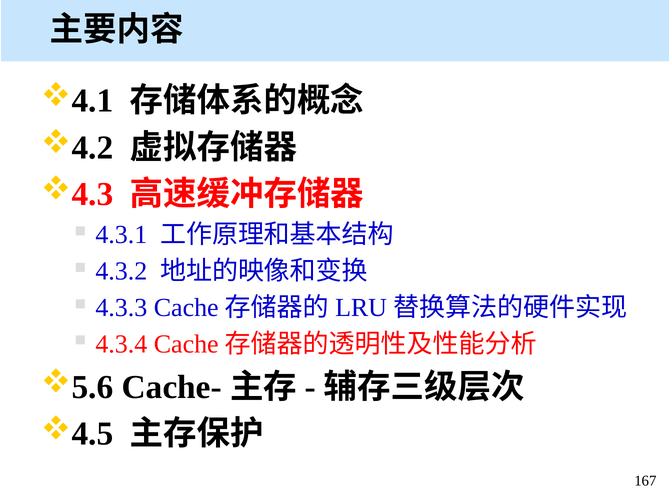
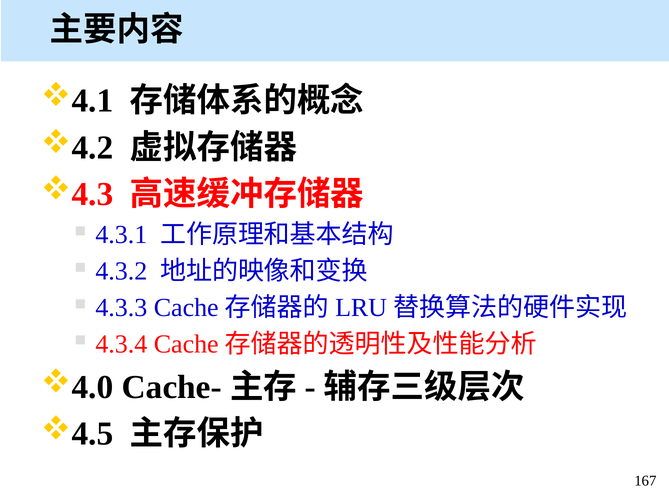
5.6: 5.6 -> 4.0
